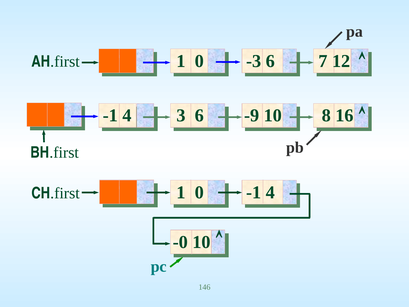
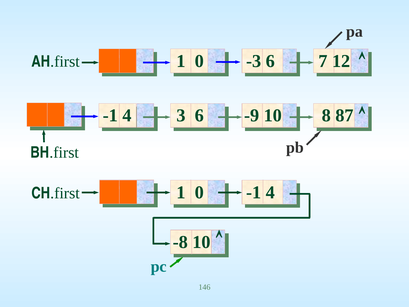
16: 16 -> 87
-0: -0 -> -8
